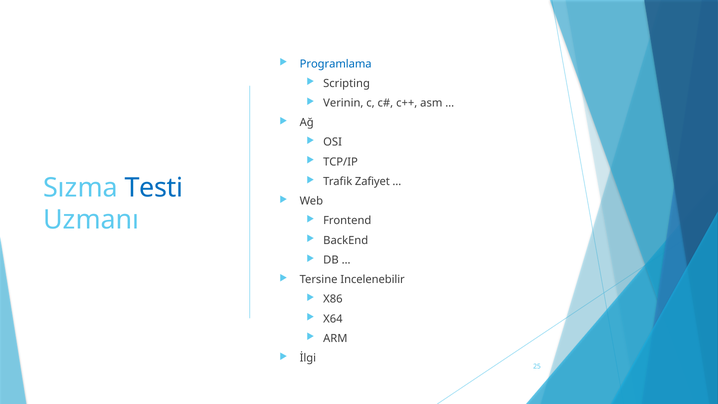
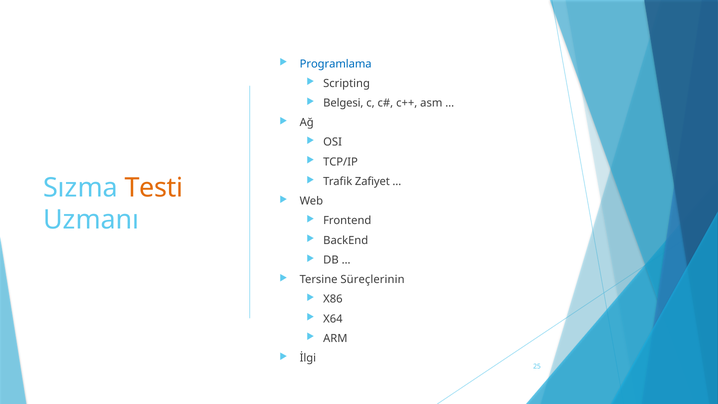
Verinin: Verinin -> Belgesi
Testi colour: blue -> orange
Incelenebilir: Incelenebilir -> Süreçlerinin
